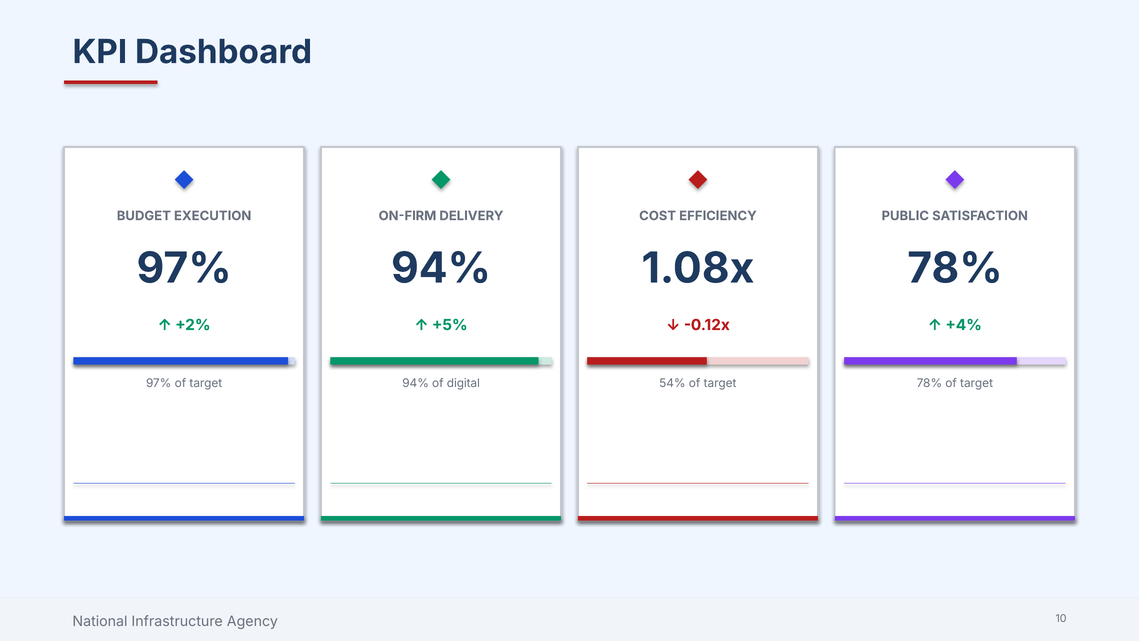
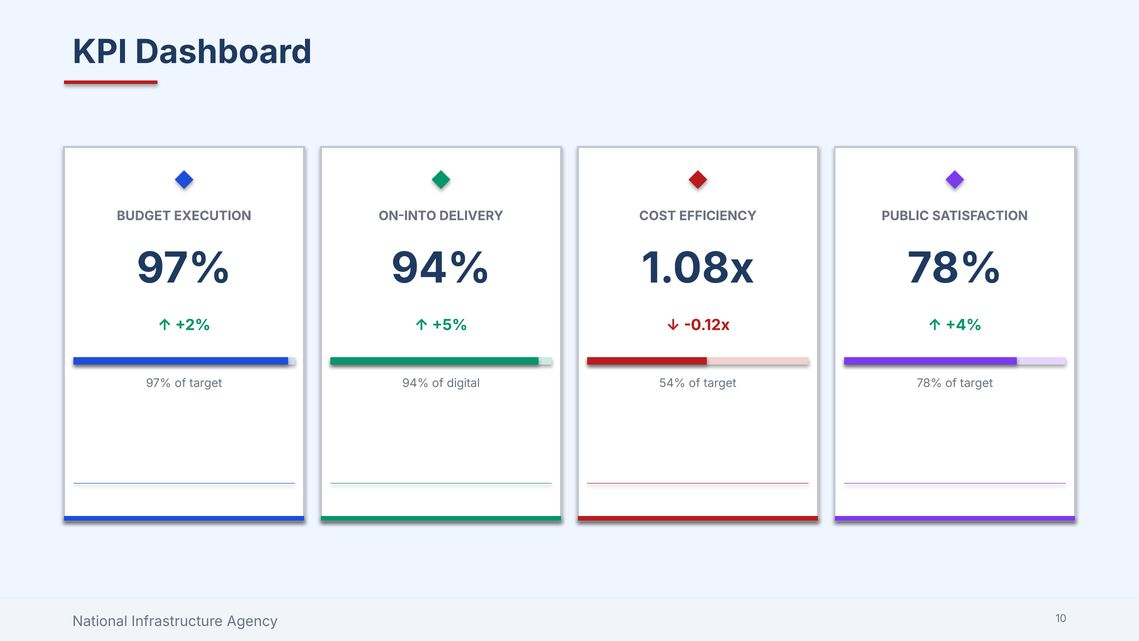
ON-FIRM: ON-FIRM -> ON-INTO
